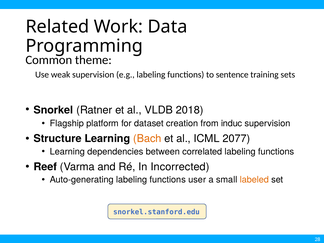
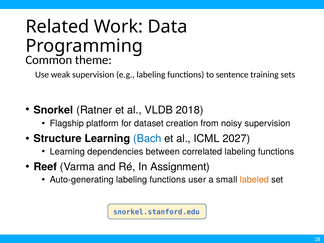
induc: induc -> noisy
Bach colour: orange -> blue
2077: 2077 -> 2027
Incorrected: Incorrected -> Assignment
